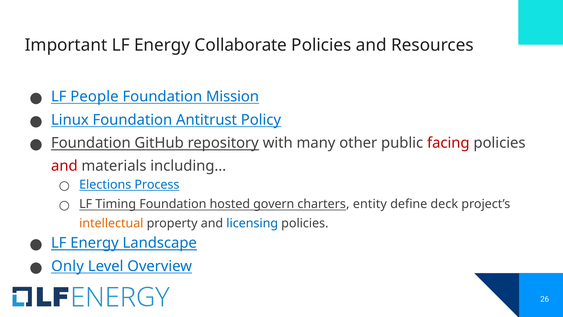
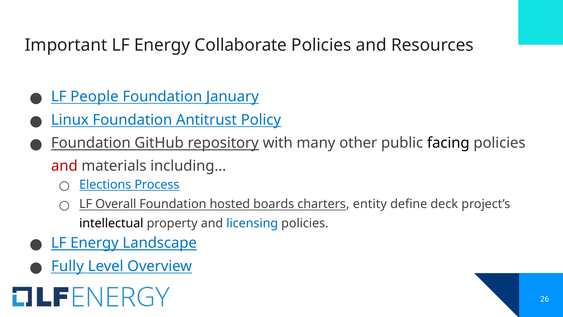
Mission: Mission -> January
facing colour: red -> black
Timing: Timing -> Overall
govern: govern -> boards
intellectual colour: orange -> black
Only: Only -> Fully
